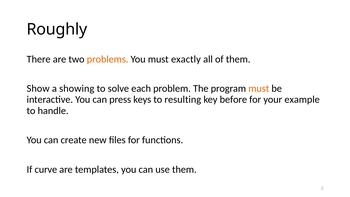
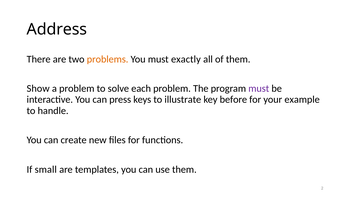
Roughly: Roughly -> Address
a showing: showing -> problem
must at (259, 89) colour: orange -> purple
resulting: resulting -> illustrate
curve: curve -> small
